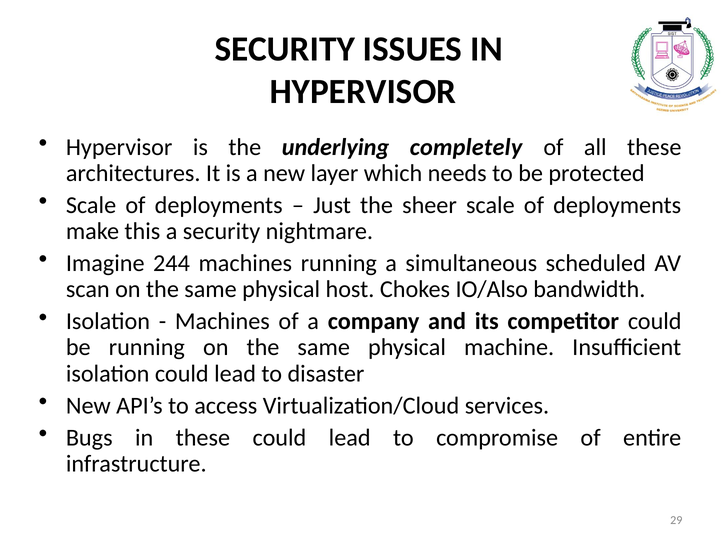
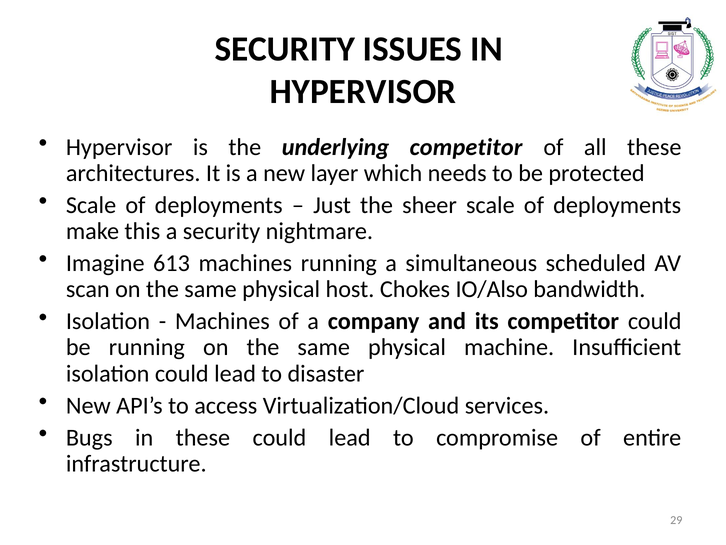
underlying completely: completely -> competitor
244: 244 -> 613
